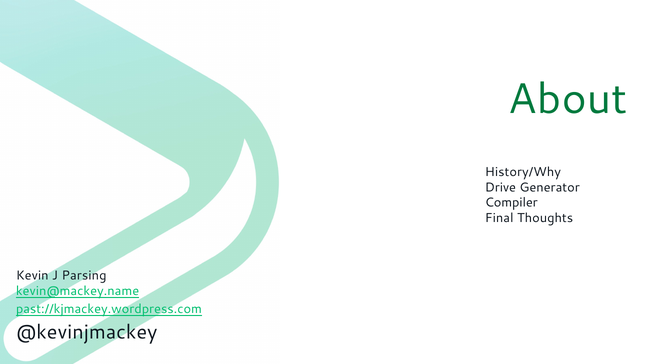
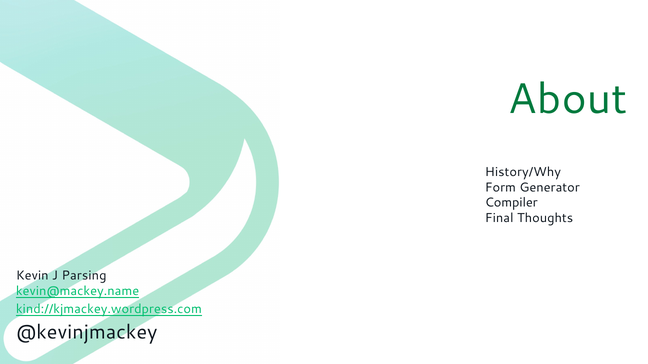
Drive: Drive -> Form
past://kjmackey.wordpress.com: past://kjmackey.wordpress.com -> kind://kjmackey.wordpress.com
